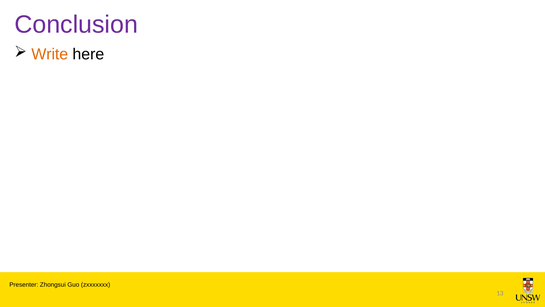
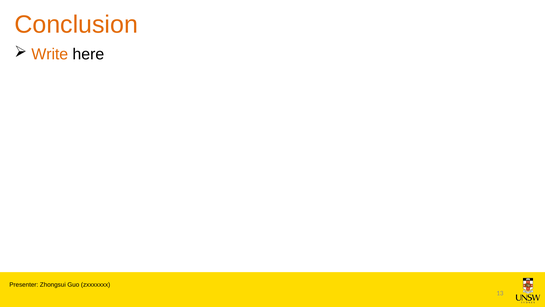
Conclusion colour: purple -> orange
